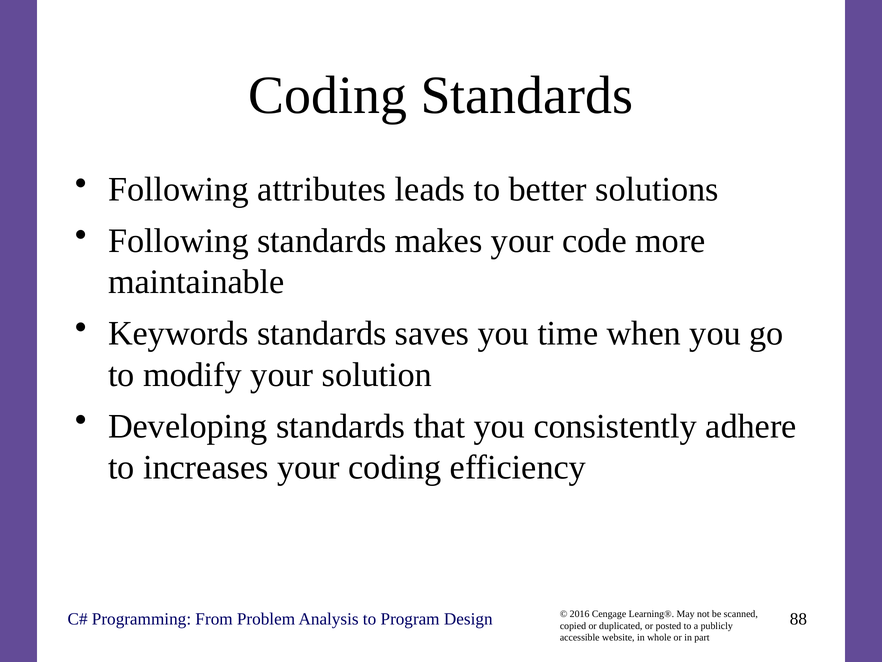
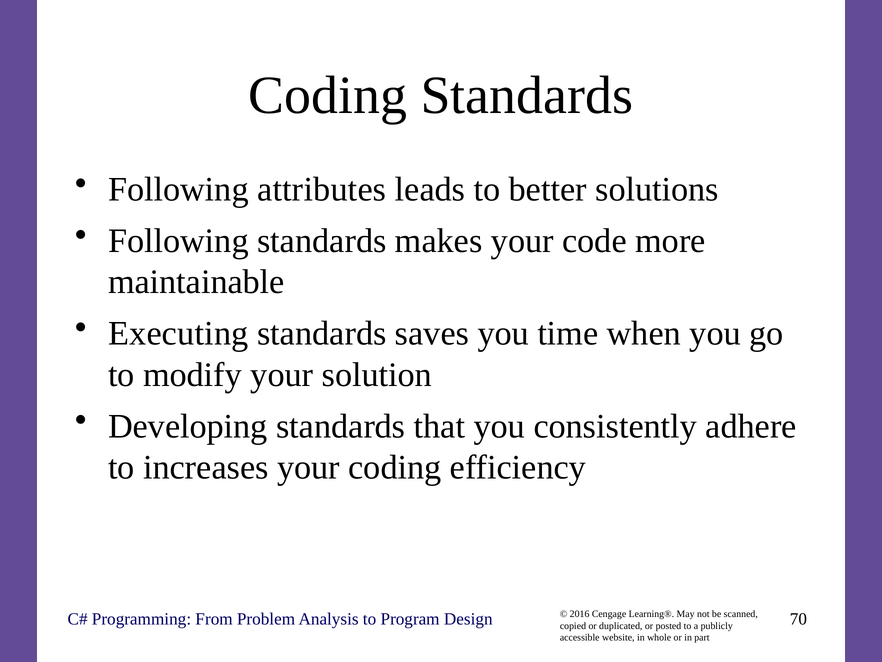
Keywords: Keywords -> Executing
88: 88 -> 70
